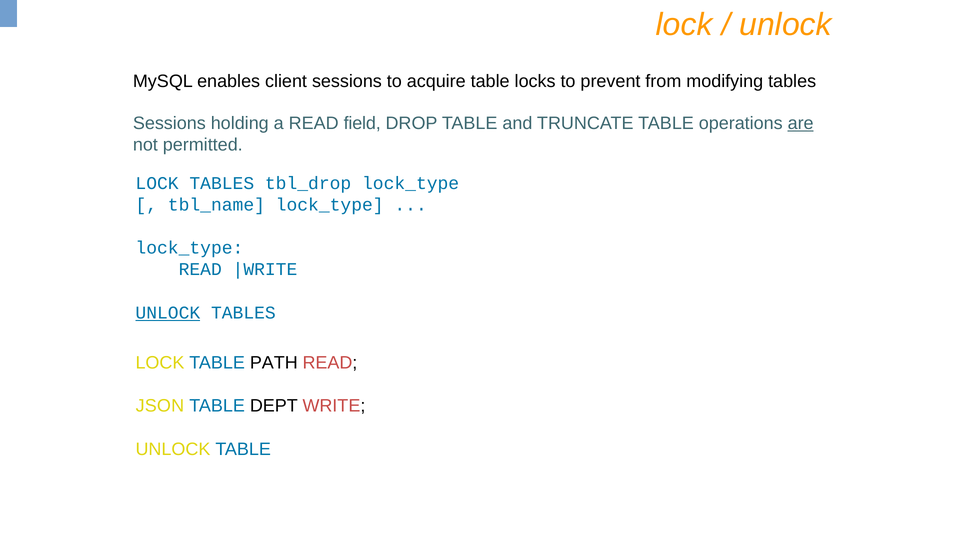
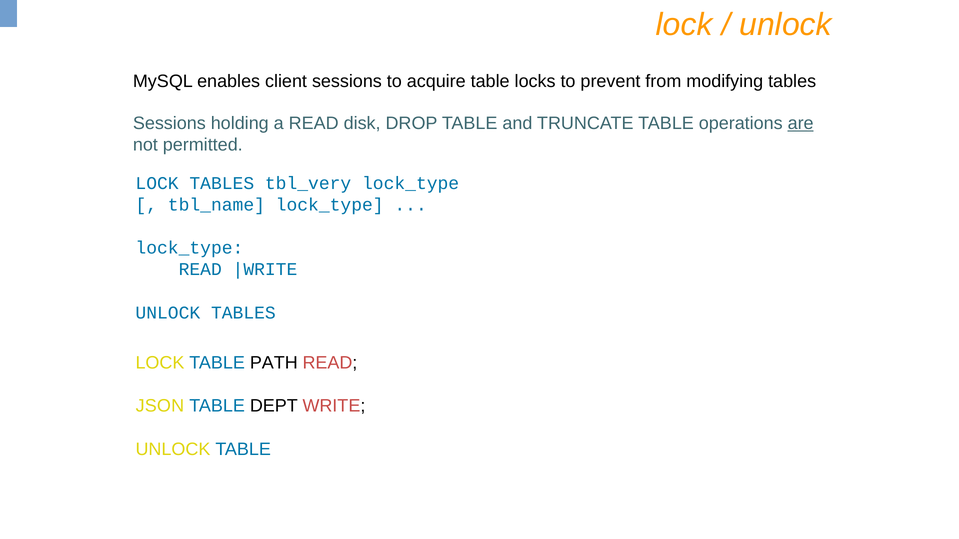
field: field -> disk
tbl_drop: tbl_drop -> tbl_very
UNLOCK at (168, 313) underline: present -> none
